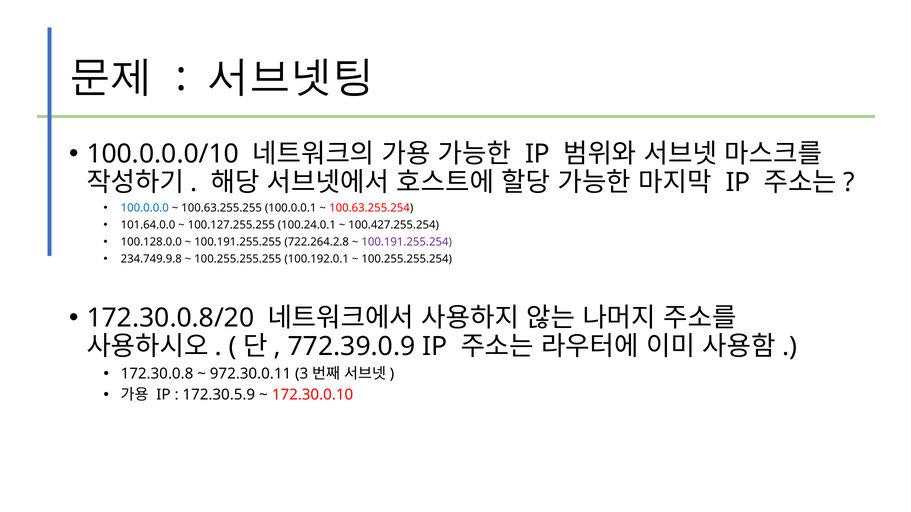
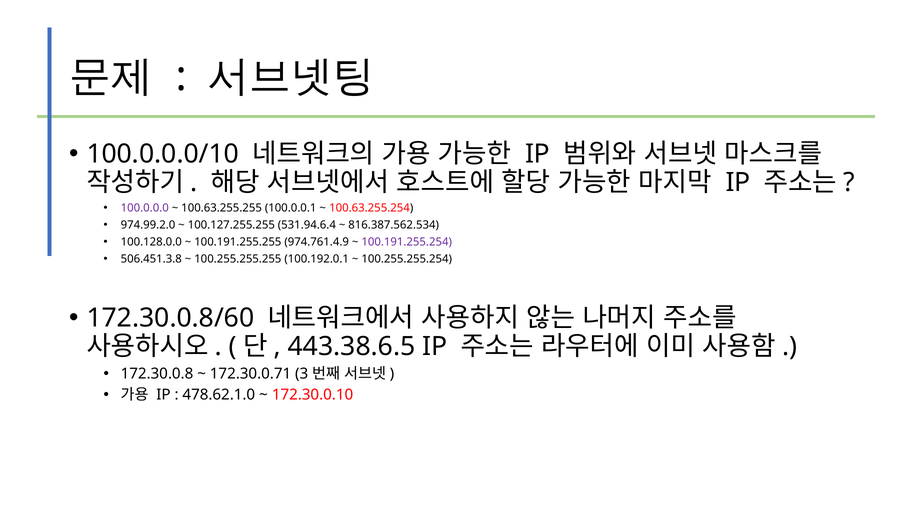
100.0.0.0 colour: blue -> purple
101.64.0.0: 101.64.0.0 -> 974.99.2.0
100.24.0.1: 100.24.0.1 -> 531.94.6.4
100.427.255.254: 100.427.255.254 -> 816.387.562.534
722.264.2.8: 722.264.2.8 -> 974.761.4.9
234.749.9.8: 234.749.9.8 -> 506.451.3.8
172.30.0.8/20: 172.30.0.8/20 -> 172.30.0.8/60
772.39.0.9: 772.39.0.9 -> 443.38.6.5
972.30.0.11: 972.30.0.11 -> 172.30.0.71
172.30.5.9: 172.30.5.9 -> 478.62.1.0
